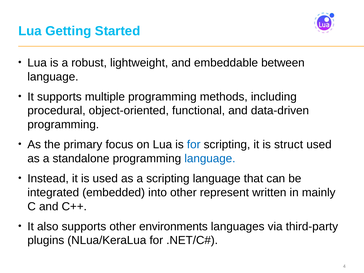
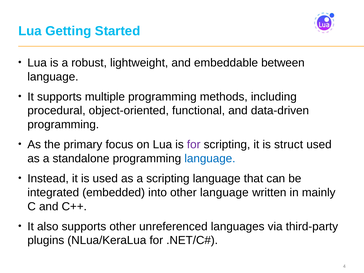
for at (194, 145) colour: blue -> purple
other represent: represent -> language
environments: environments -> unreferenced
